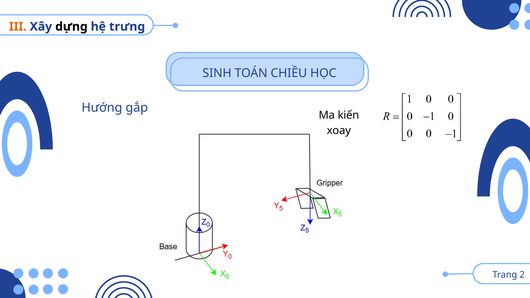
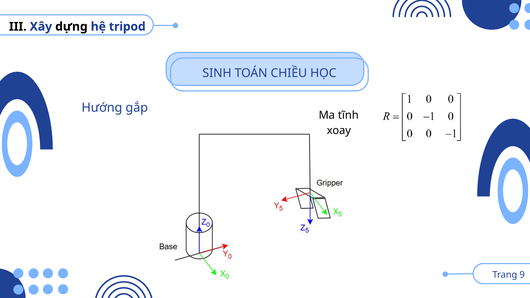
III colour: orange -> black
trưng: trưng -> tripod
kiến: kiến -> tĩnh
2: 2 -> 9
